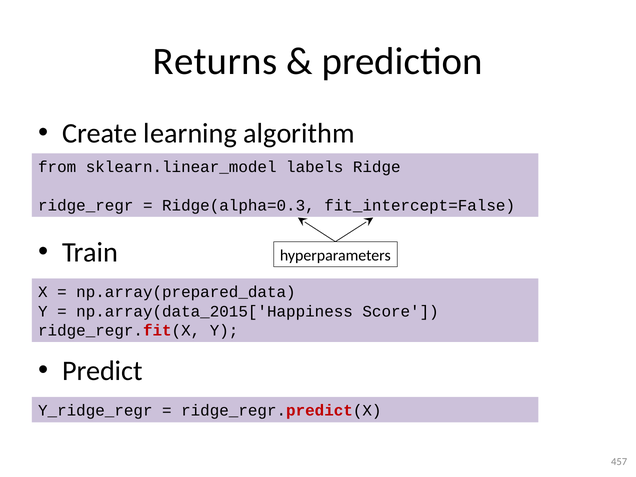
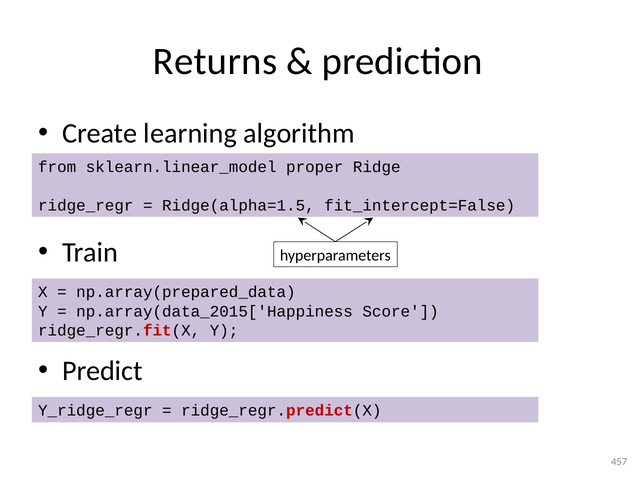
labels: labels -> proper
Ridge(alpha=0.3: Ridge(alpha=0.3 -> Ridge(alpha=1.5
